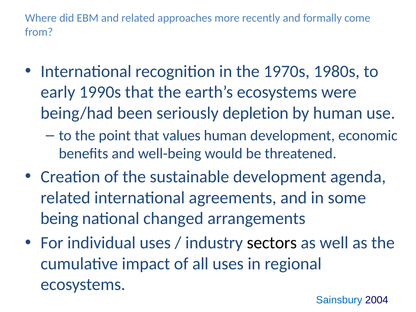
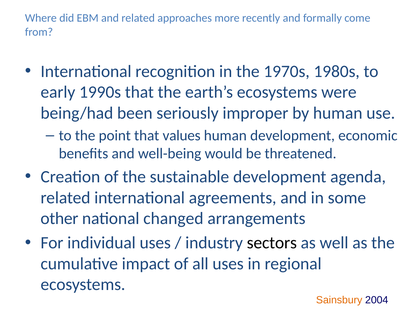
depletion: depletion -> improper
being: being -> other
Sainsbury colour: blue -> orange
